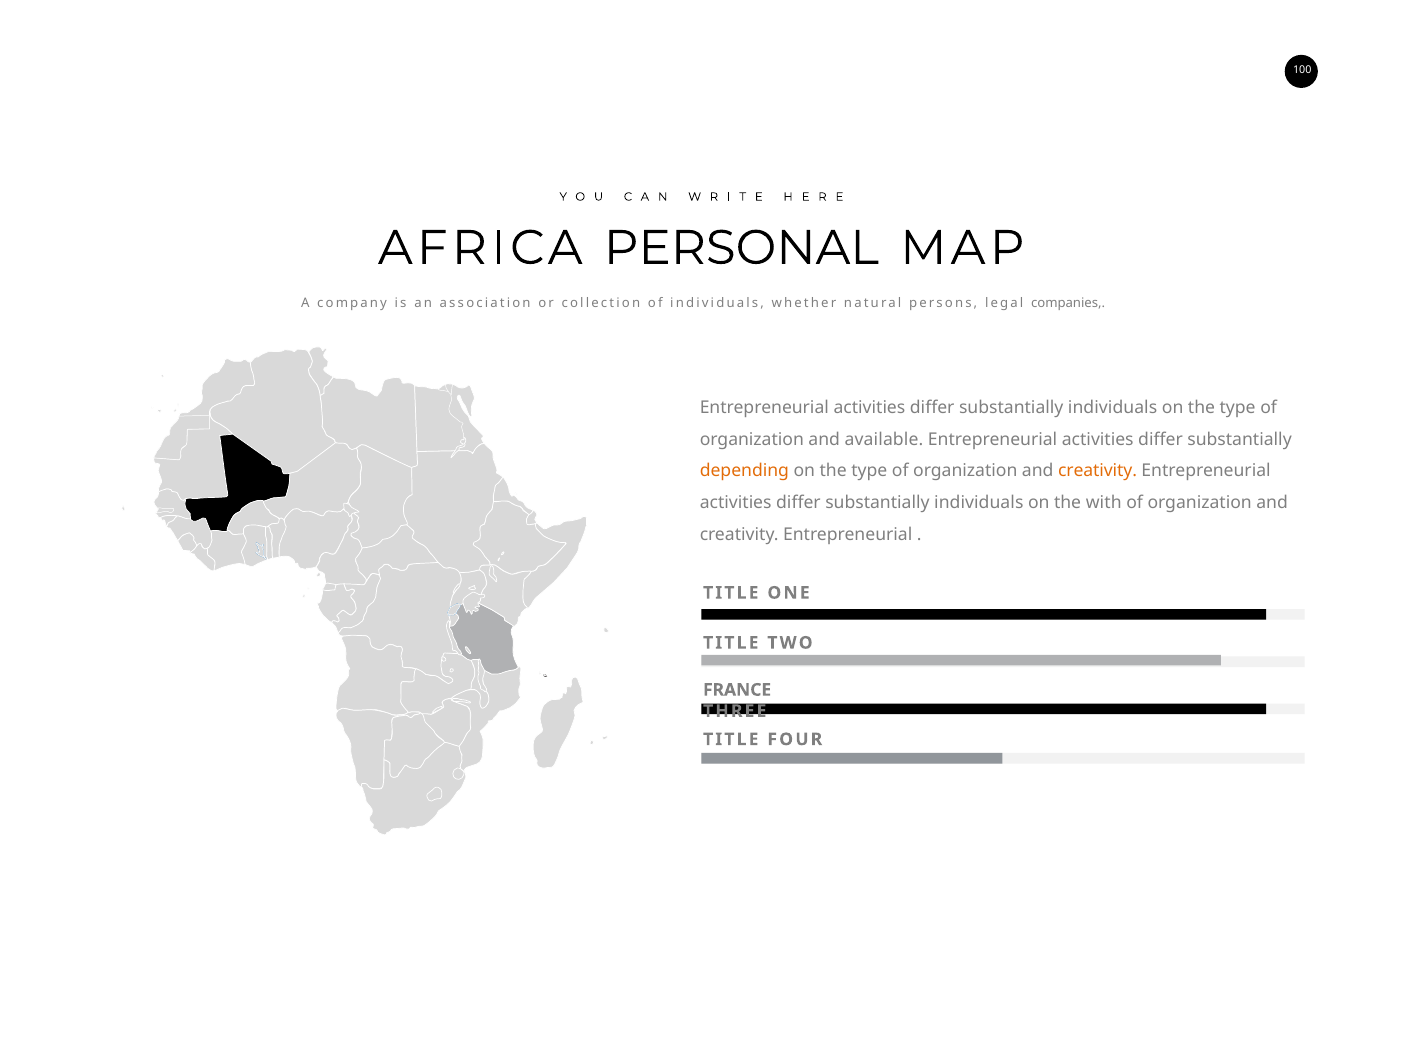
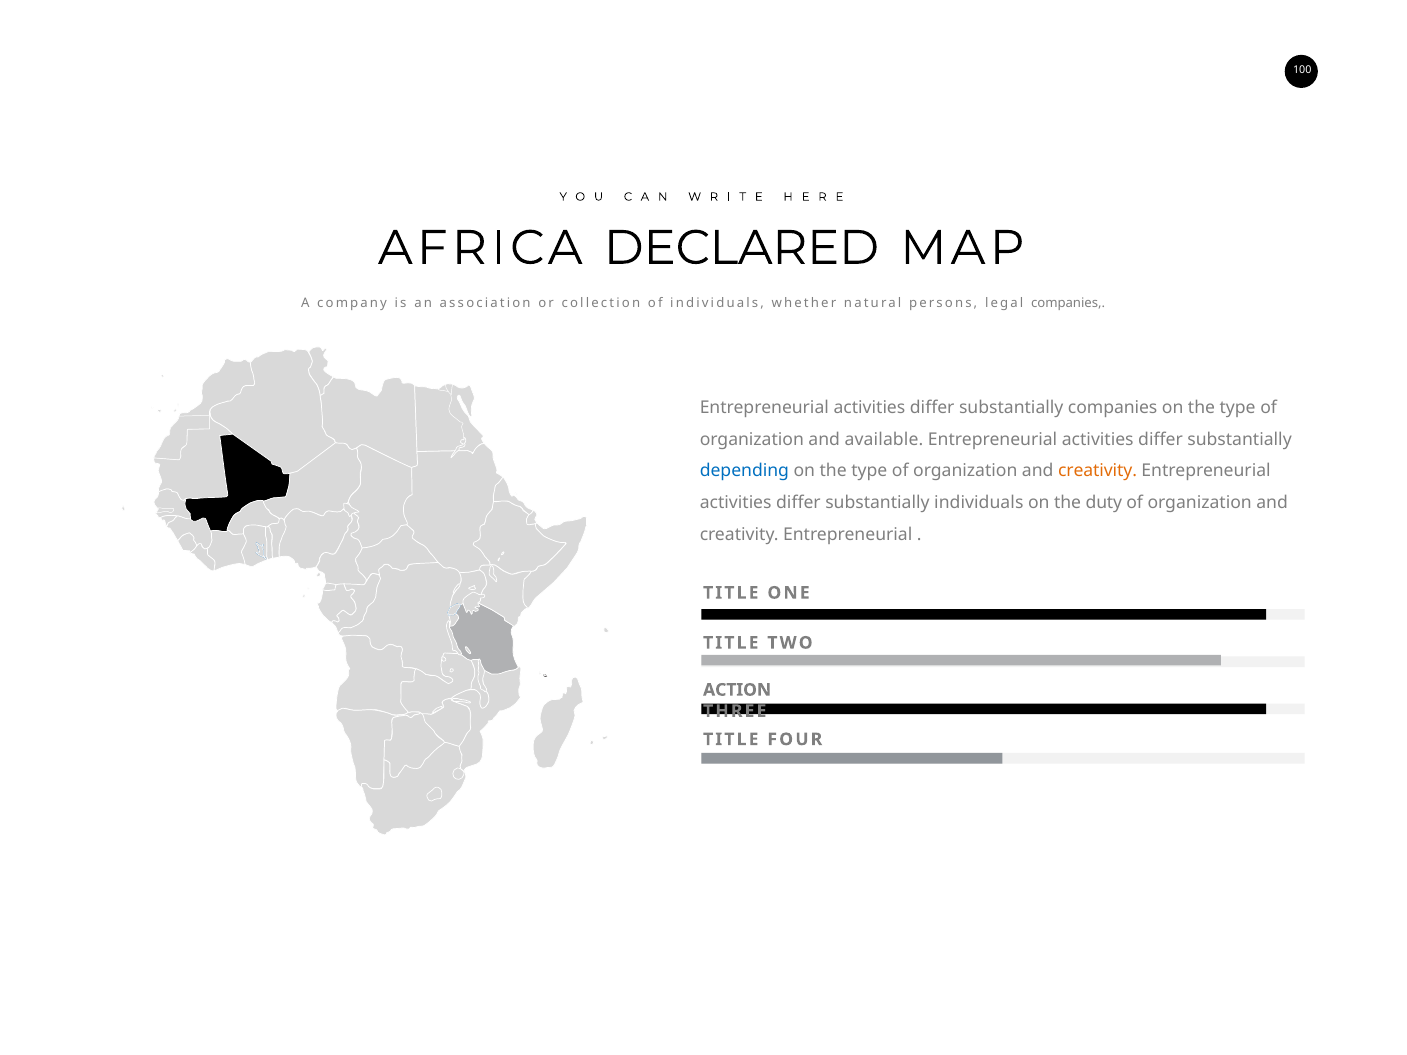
PERSONAL: PERSONAL -> DECLARED
individuals at (1113, 408): individuals -> companies
depending colour: orange -> blue
with: with -> duty
FRANCE: FRANCE -> ACTION
